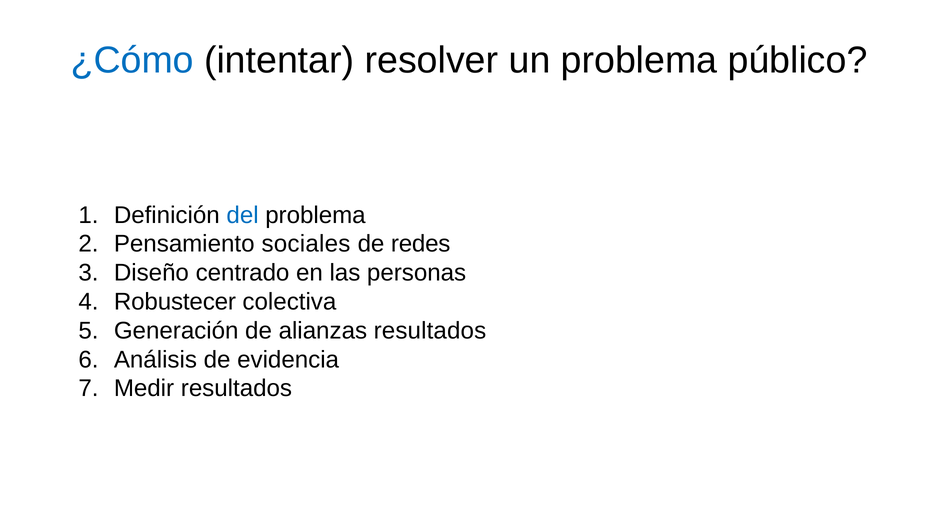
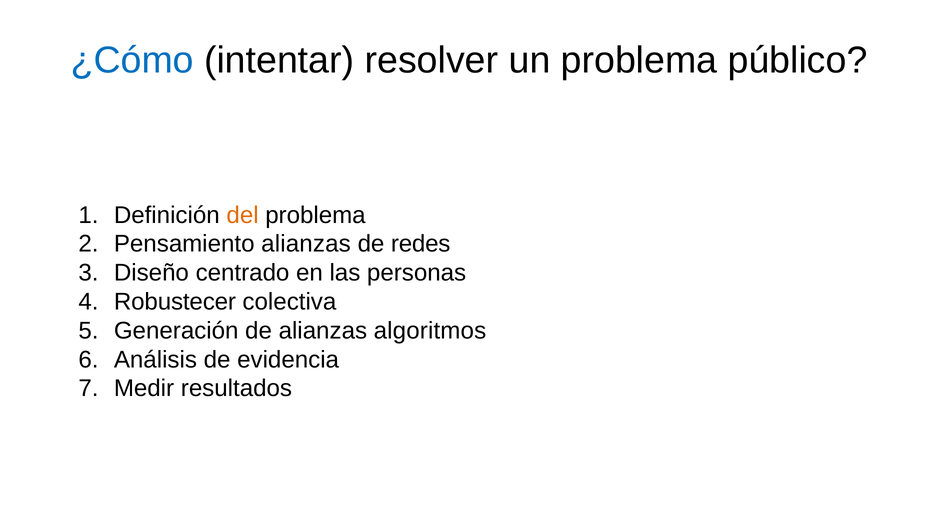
del colour: blue -> orange
Pensamiento sociales: sociales -> alianzas
alianzas resultados: resultados -> algoritmos
